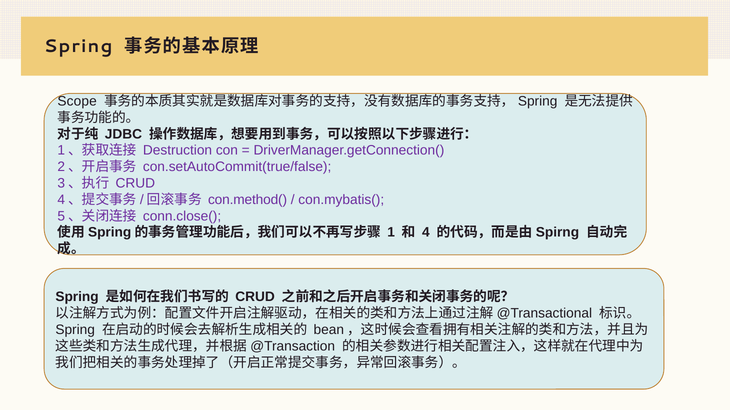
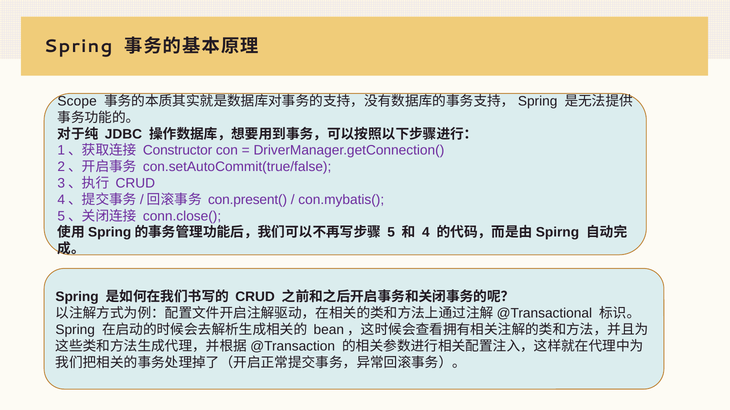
Destruction: Destruction -> Constructor
con.method(: con.method( -> con.present(
1: 1 -> 5
